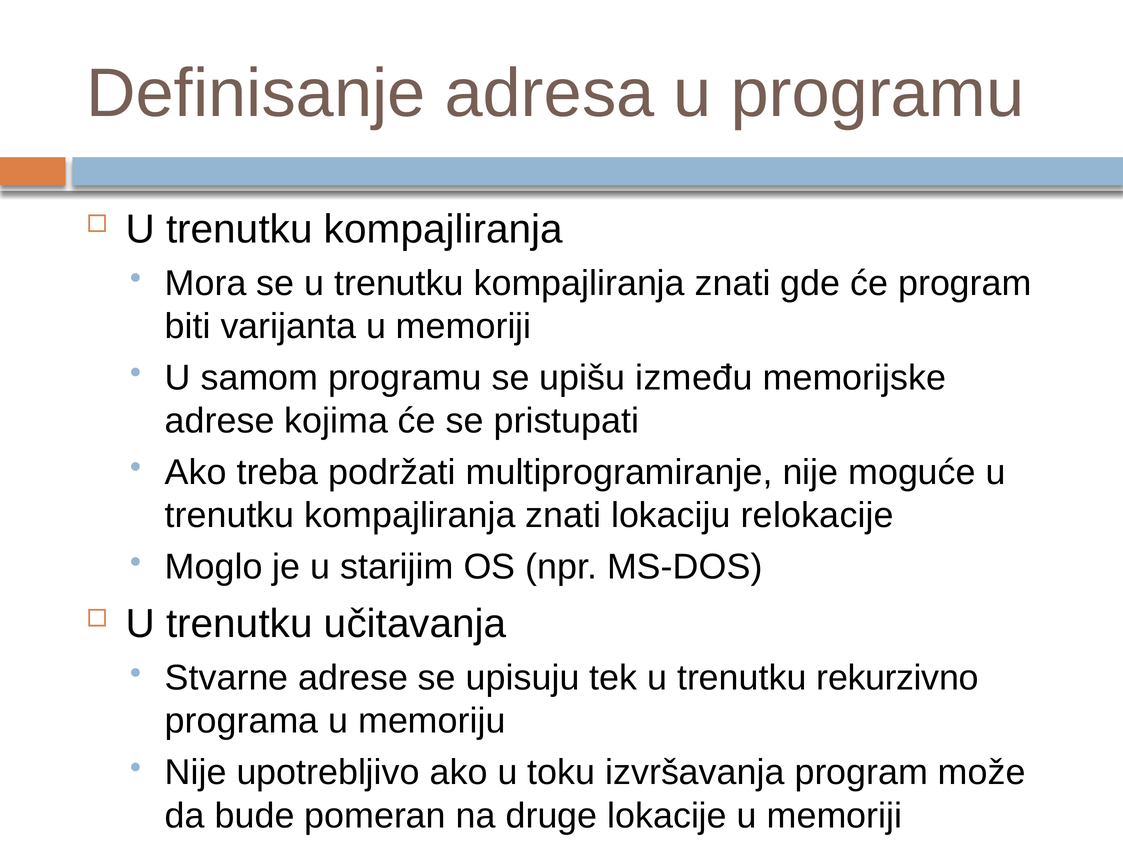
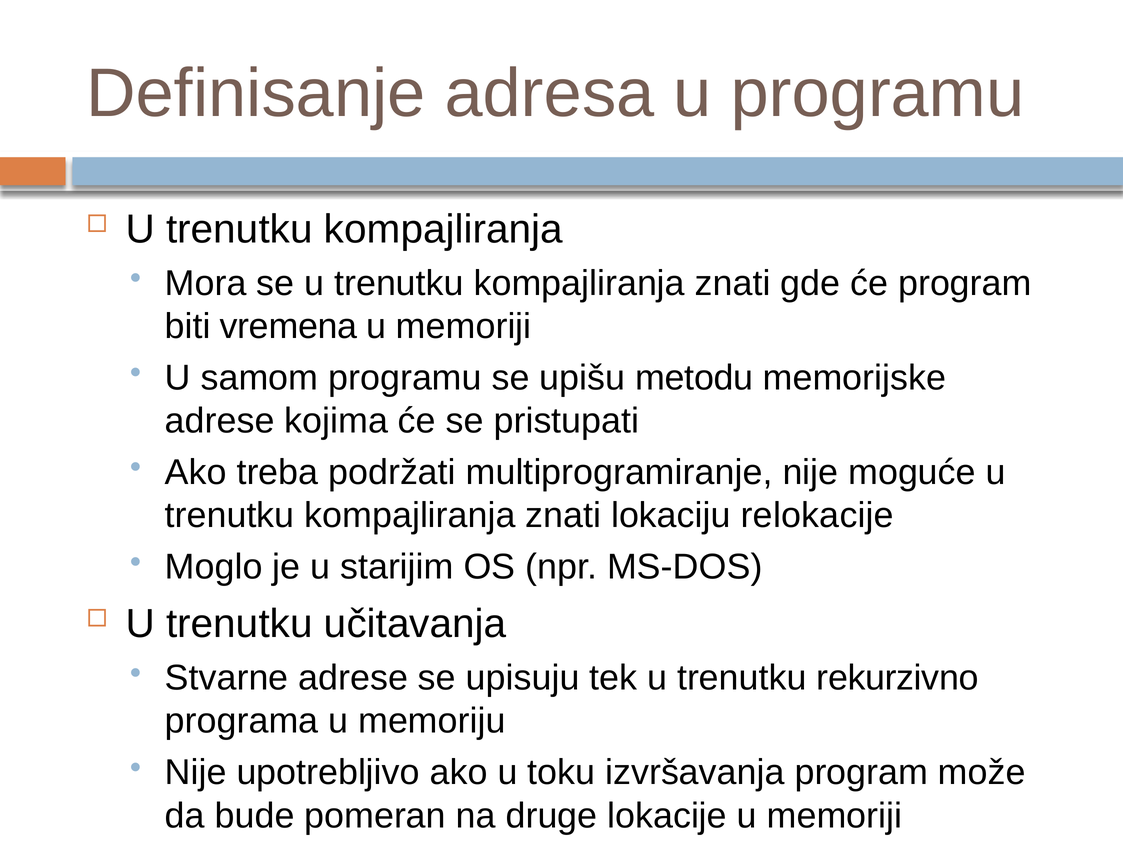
varijanta: varijanta -> vremena
između: između -> metodu
